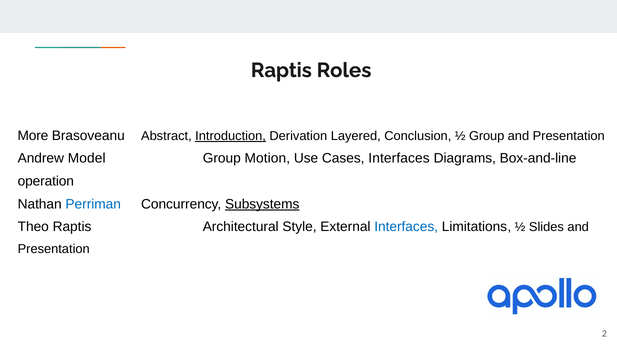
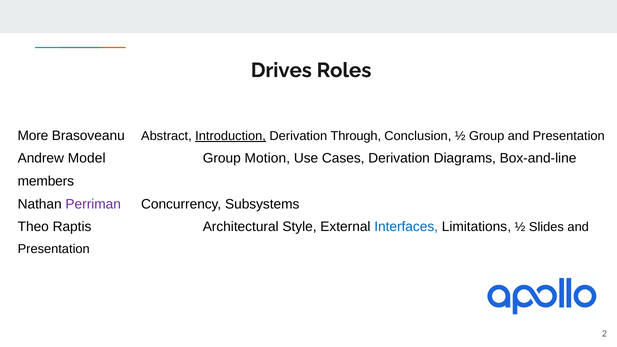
Raptis at (281, 70): Raptis -> Drives
Layered: Layered -> Through
Cases Interfaces: Interfaces -> Derivation
operation: operation -> members
Perriman colour: blue -> purple
Subsystems underline: present -> none
